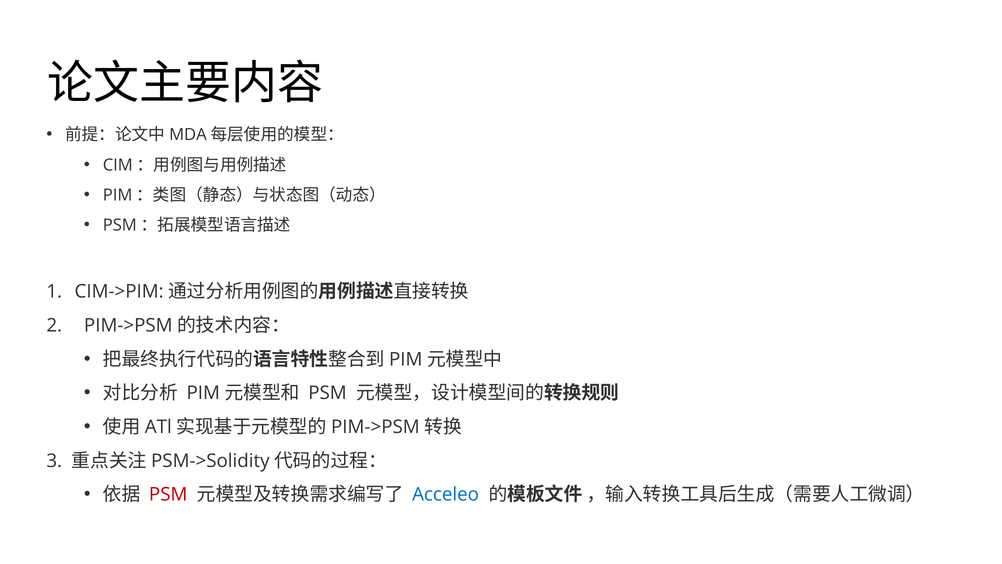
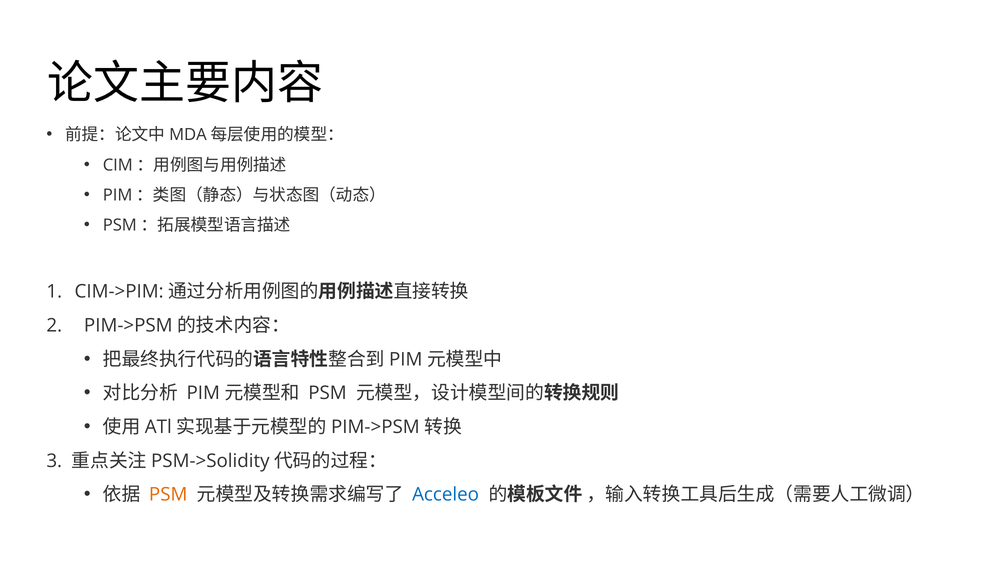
PSM at (168, 494) colour: red -> orange
